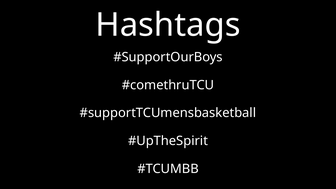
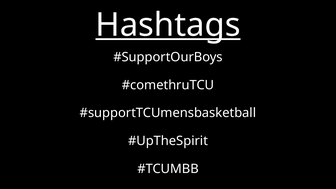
Hashtags underline: none -> present
